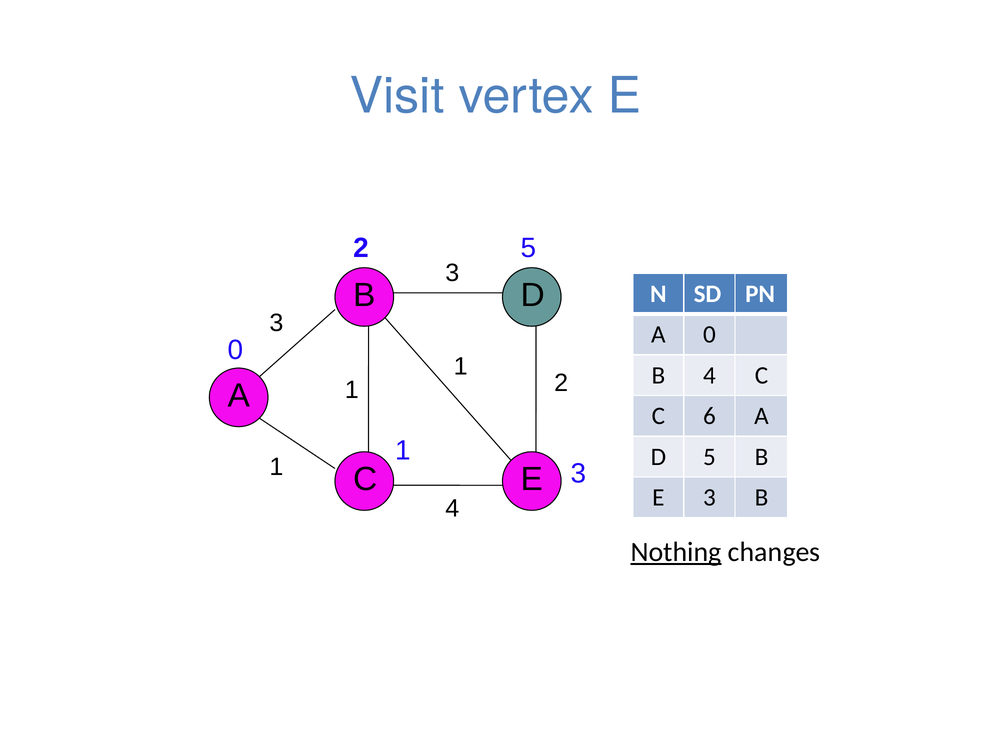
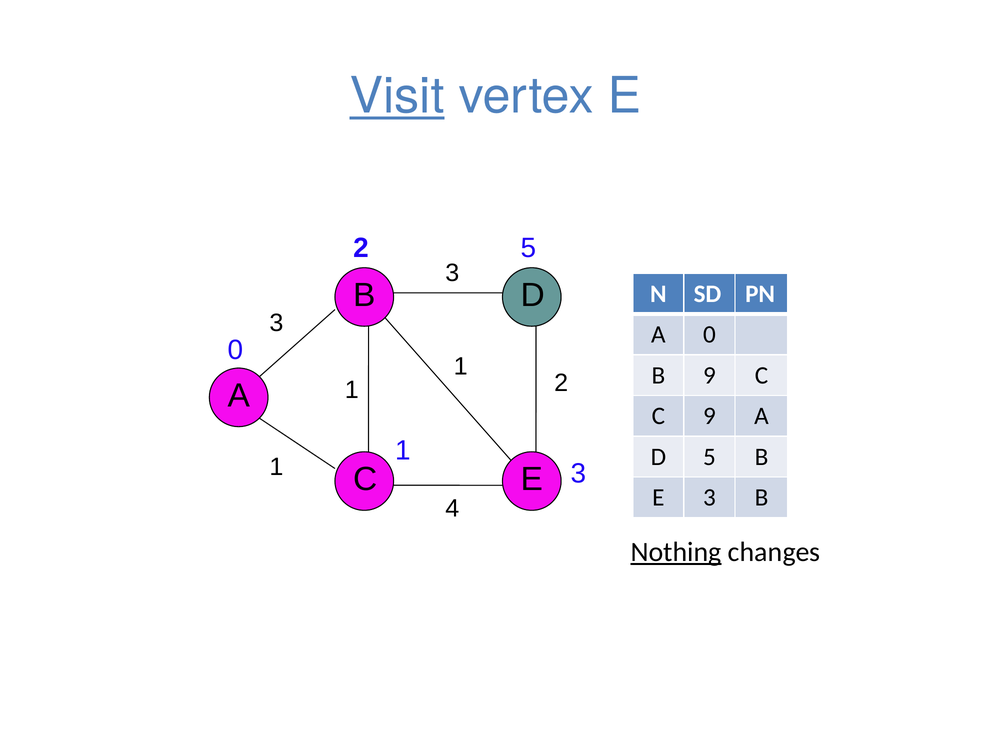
Visit underline: none -> present
B 4: 4 -> 9
C 6: 6 -> 9
